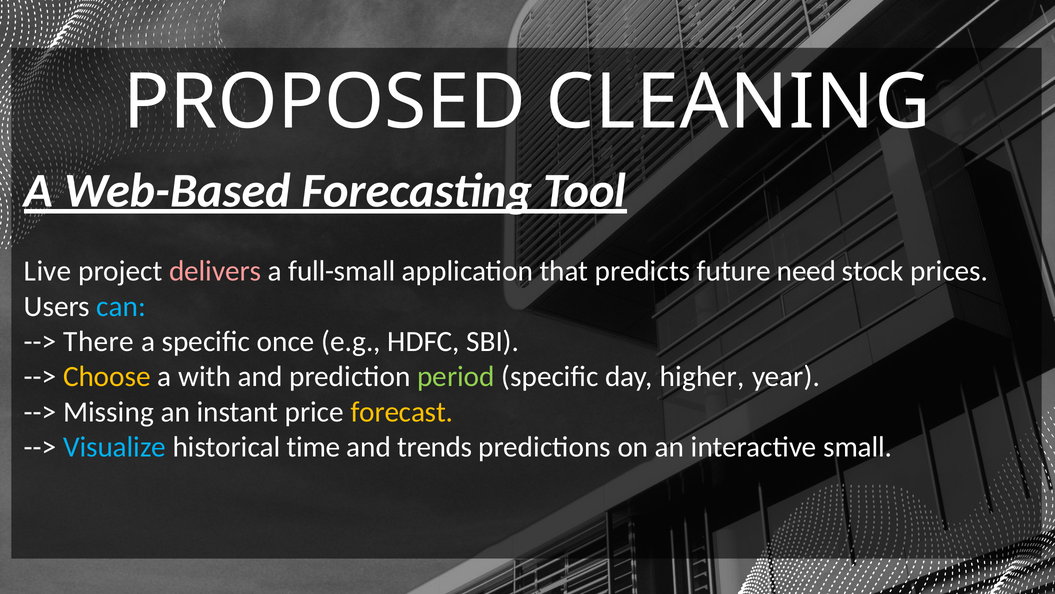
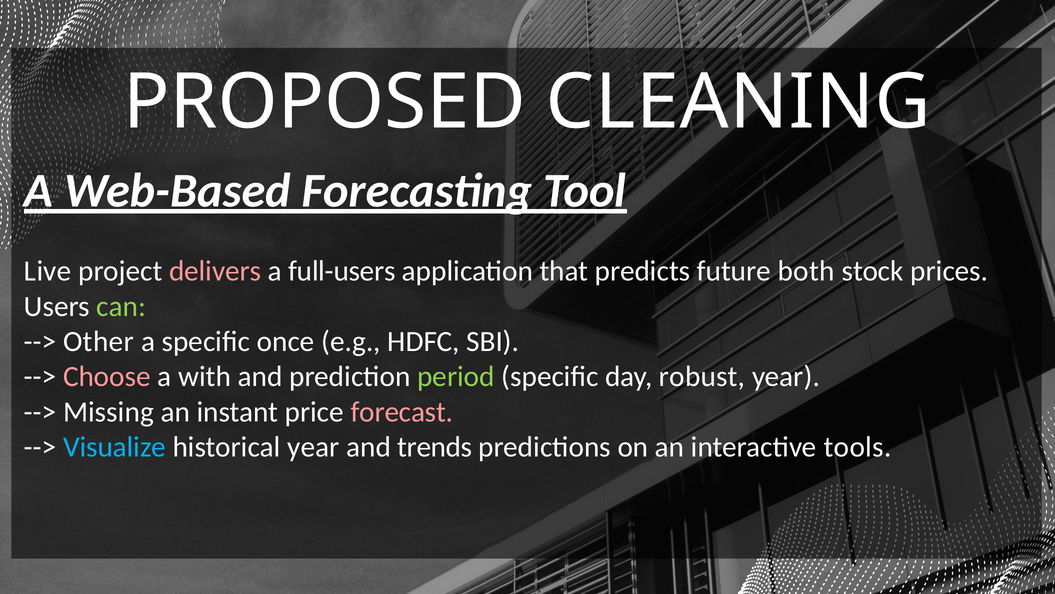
full-small: full-small -> full-users
need: need -> both
can colour: light blue -> light green
There: There -> Other
Choose colour: yellow -> pink
higher: higher -> robust
forecast colour: yellow -> pink
historical time: time -> year
small: small -> tools
